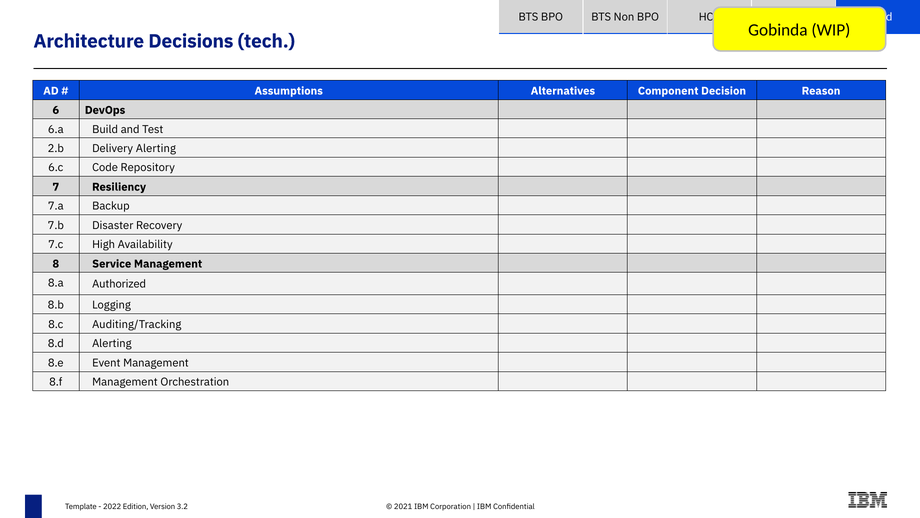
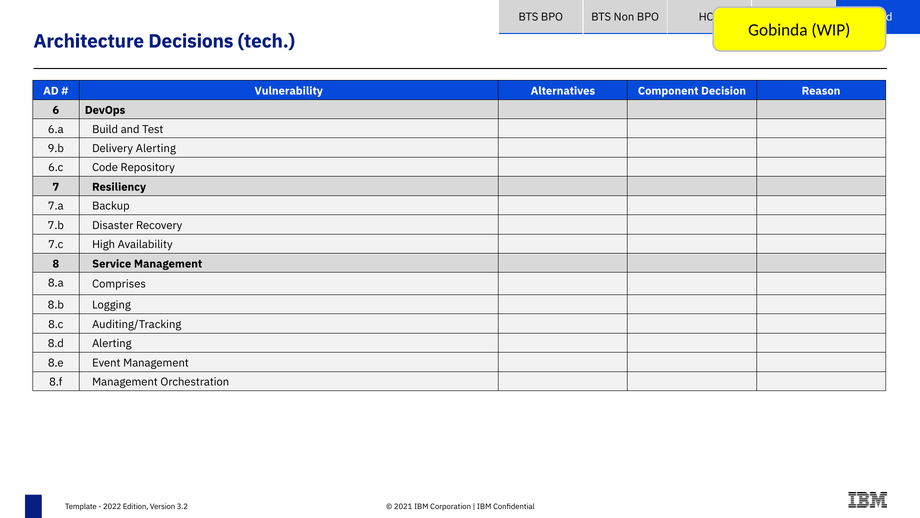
Assumptions: Assumptions -> Vulnerability
2.b: 2.b -> 9.b
Authorized: Authorized -> Comprises
